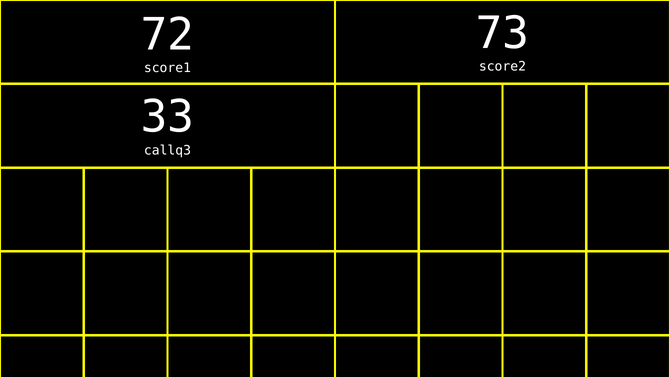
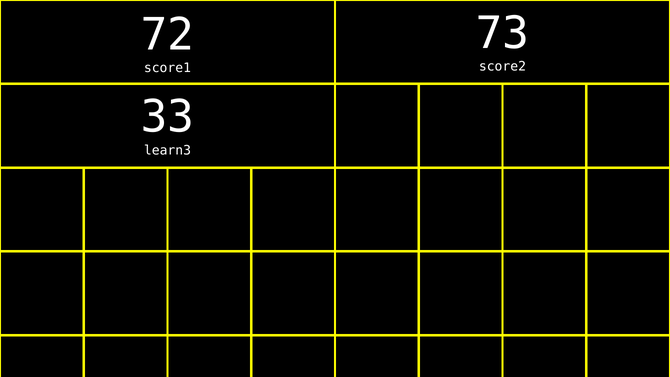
callq3: callq3 -> learn3
